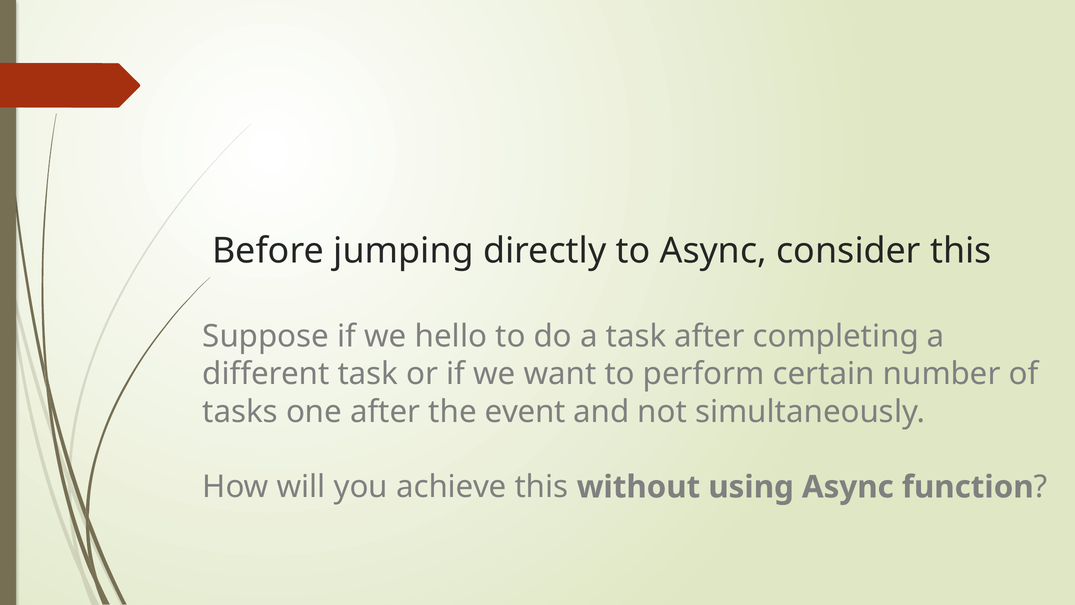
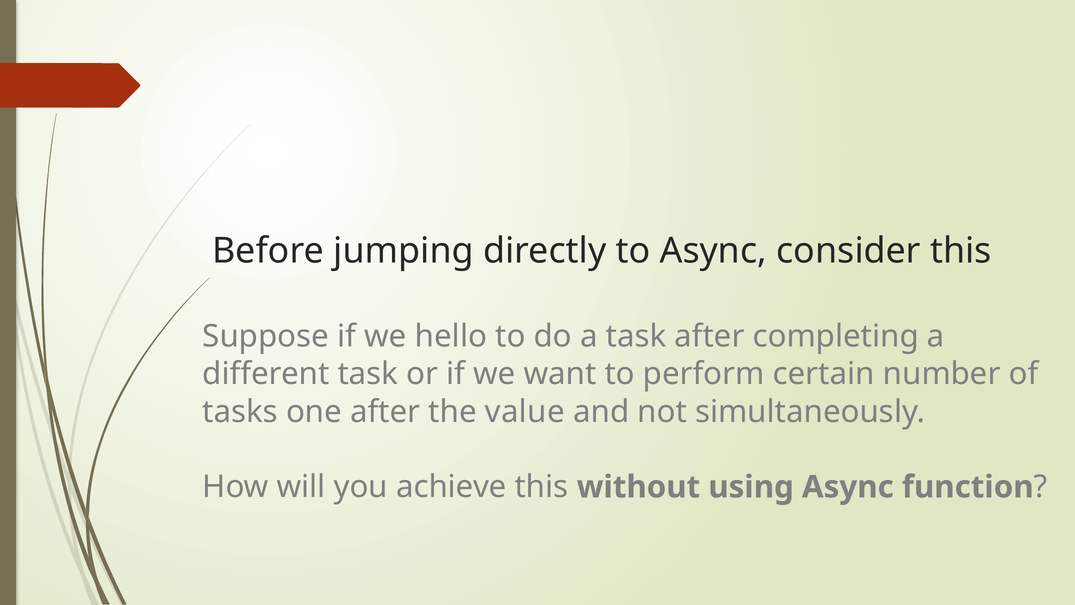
event: event -> value
